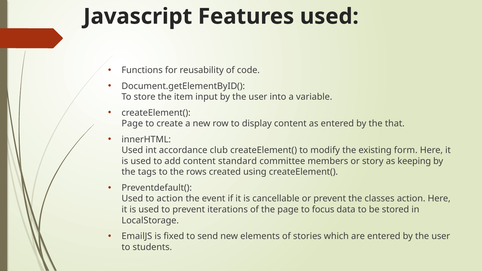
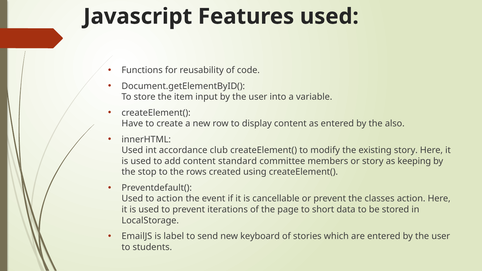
Page at (132, 124): Page -> Have
that: that -> also
existing form: form -> story
tags: tags -> stop
focus: focus -> short
fixed: fixed -> label
elements: elements -> keyboard
